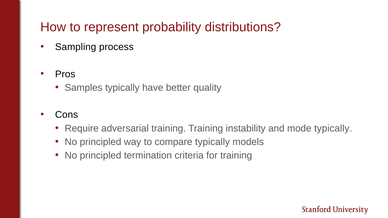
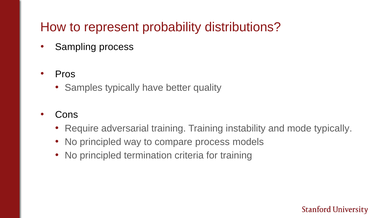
compare typically: typically -> process
